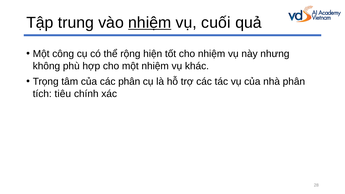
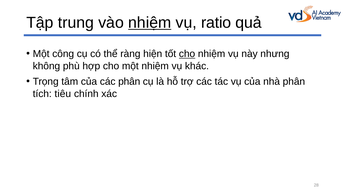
cuối: cuối -> ratio
rộng: rộng -> ràng
cho at (187, 54) underline: none -> present
